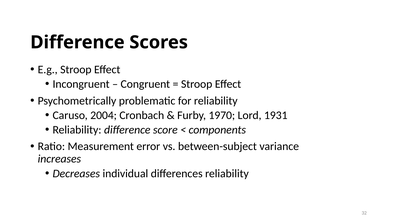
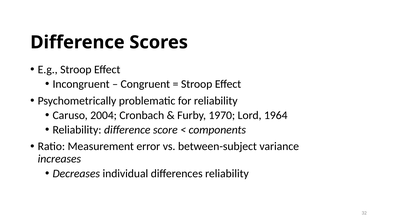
1931: 1931 -> 1964
